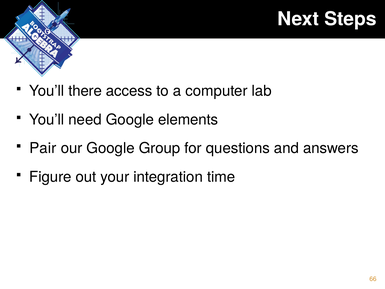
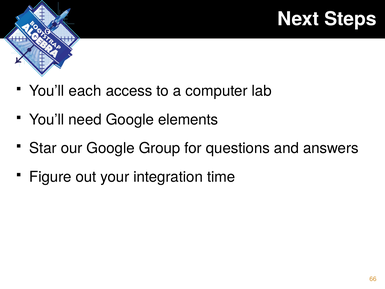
there: there -> each
Pair: Pair -> Star
